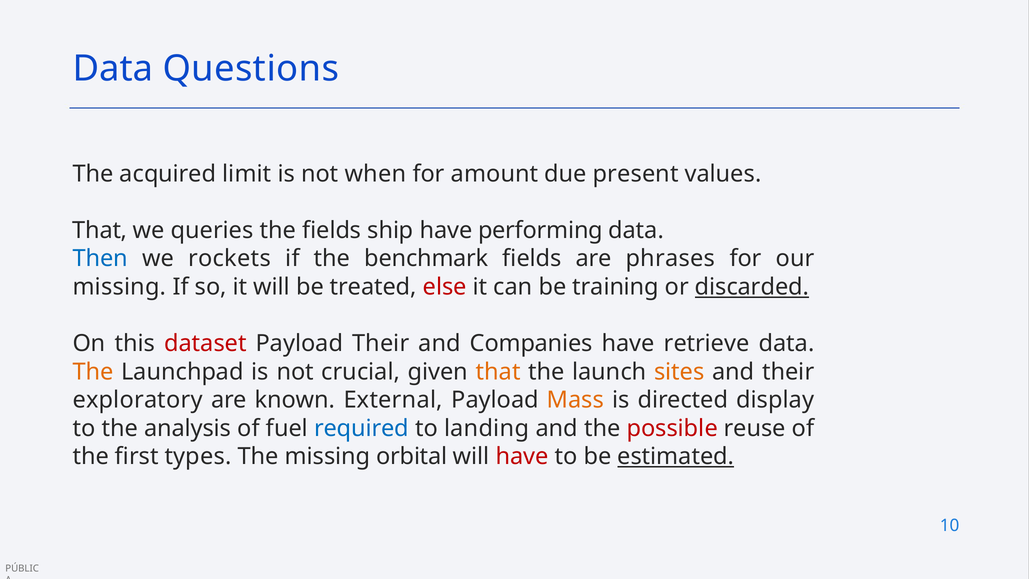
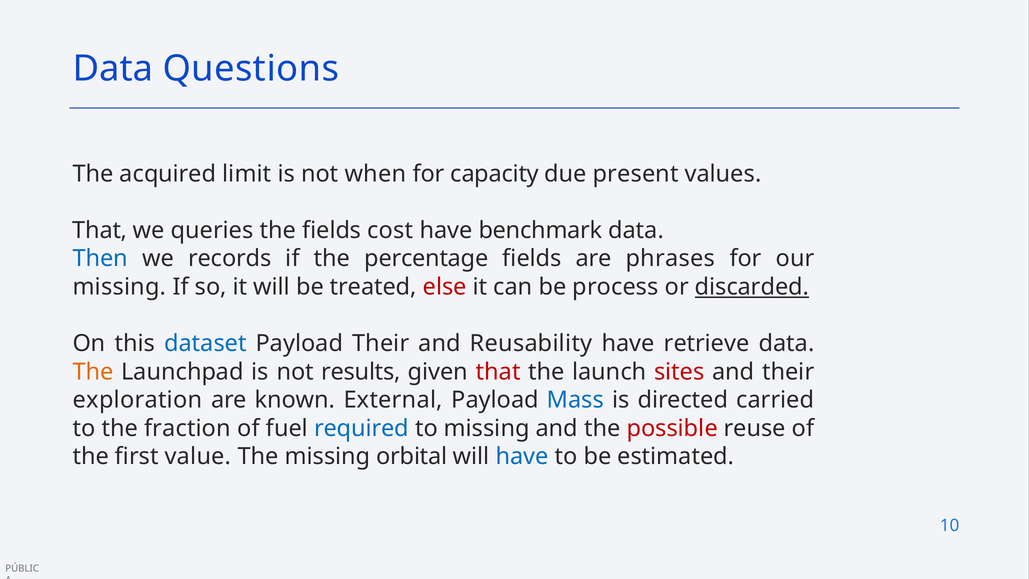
amount: amount -> capacity
ship: ship -> cost
performing: performing -> benchmark
rockets: rockets -> records
benchmark: benchmark -> percentage
training: training -> process
dataset colour: red -> blue
Companies: Companies -> Reusability
crucial: crucial -> results
that at (498, 372) colour: orange -> red
sites colour: orange -> red
exploratory: exploratory -> exploration
Mass colour: orange -> blue
display: display -> carried
analysis: analysis -> fraction
to landing: landing -> missing
types: types -> value
have at (522, 457) colour: red -> blue
estimated underline: present -> none
